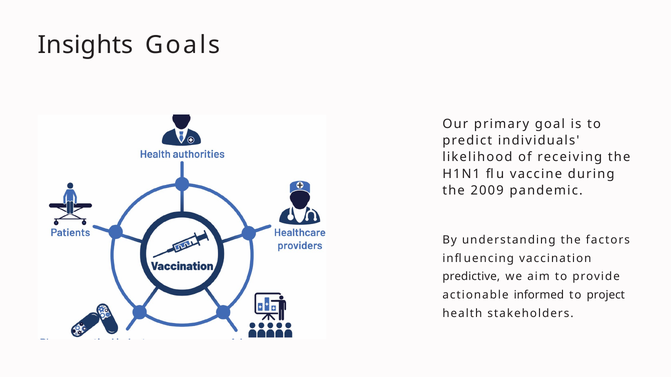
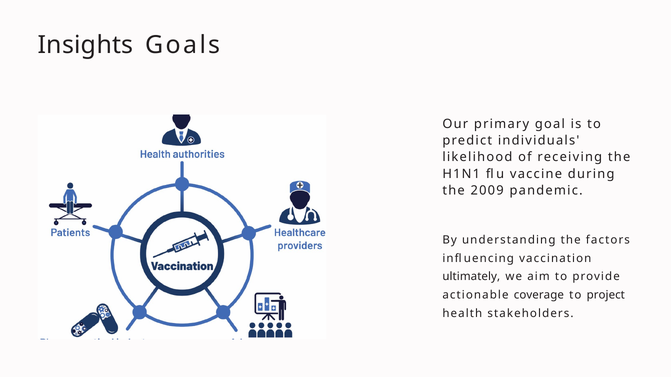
predictive: predictive -> ultimately
informed: informed -> coverage
